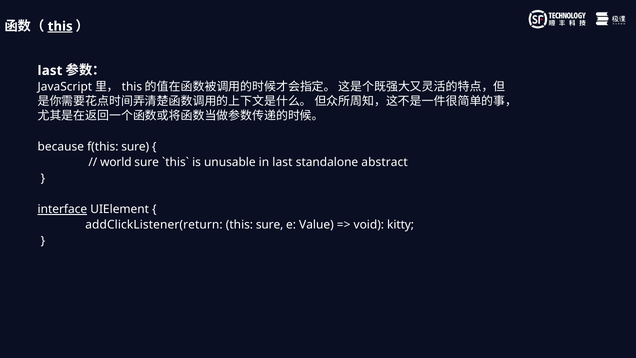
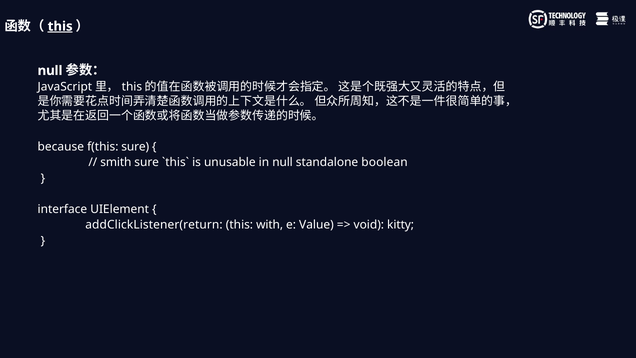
last at (50, 71): last -> null
world: world -> smith
in last: last -> null
abstract: abstract -> boolean
interface underline: present -> none
this sure: sure -> with
